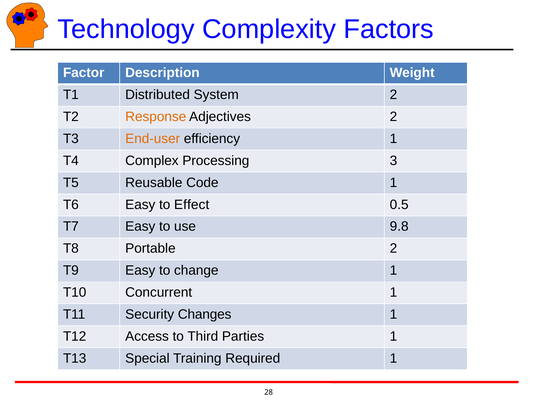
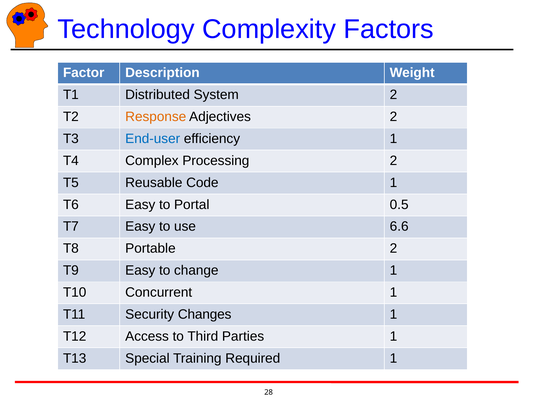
End-user colour: orange -> blue
Processing 3: 3 -> 2
Effect: Effect -> Portal
9.8: 9.8 -> 6.6
